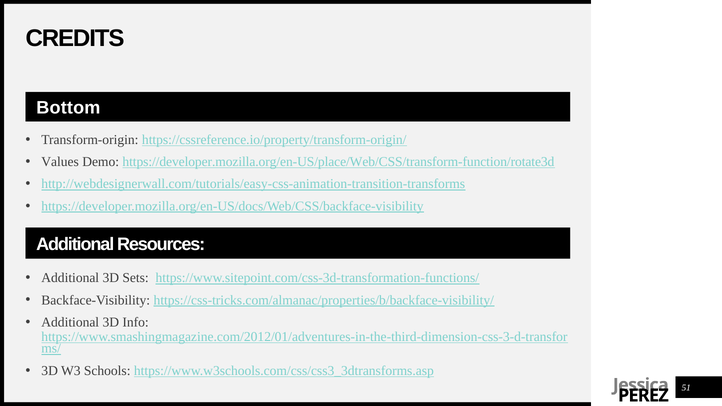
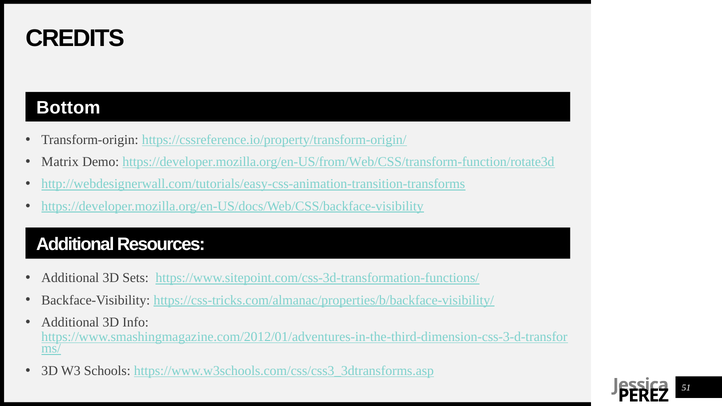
Values: Values -> Matrix
https://developer.mozilla.org/en-US/place/Web/CSS/transform-function/rotate3d: https://developer.mozilla.org/en-US/place/Web/CSS/transform-function/rotate3d -> https://developer.mozilla.org/en-US/from/Web/CSS/transform-function/rotate3d
